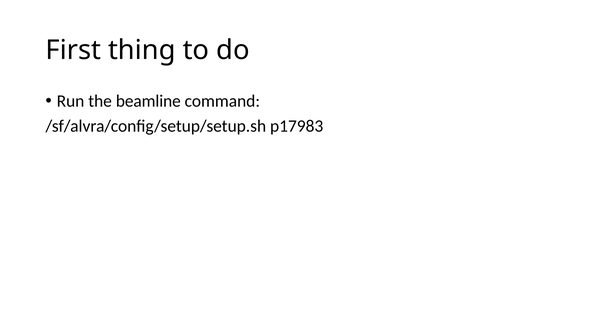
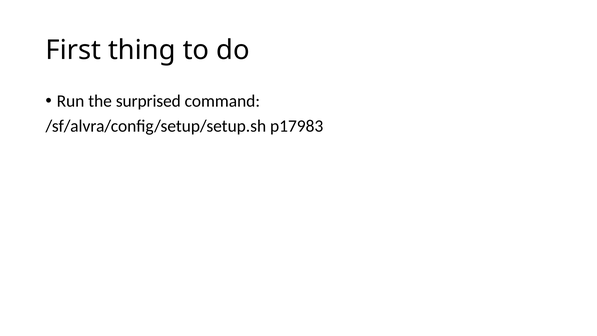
beamline: beamline -> surprised
